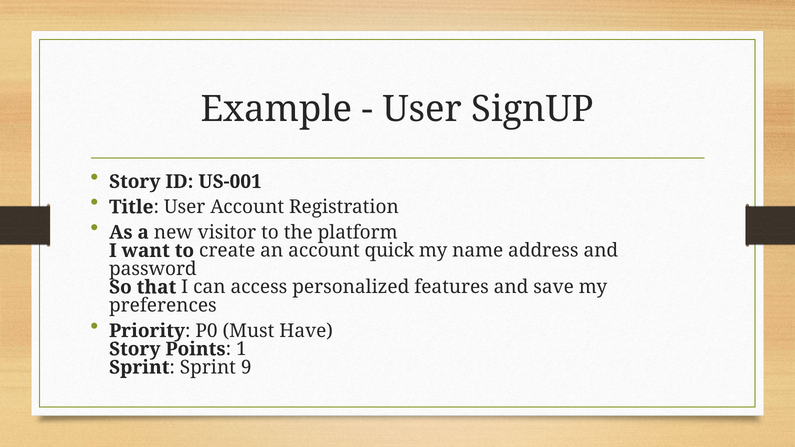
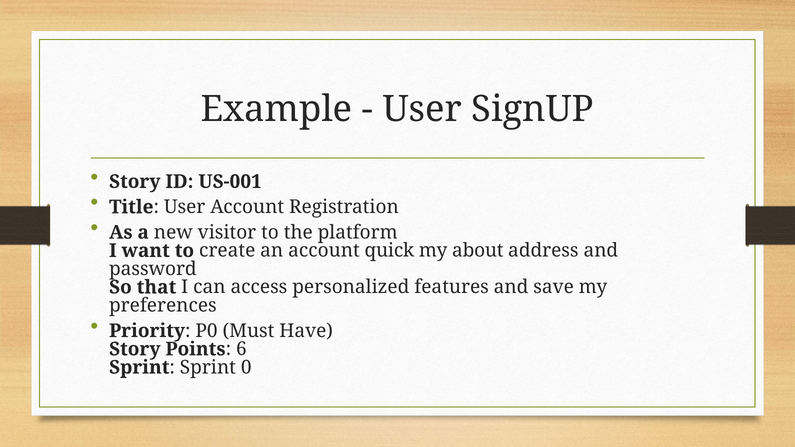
name: name -> about
1: 1 -> 6
9: 9 -> 0
